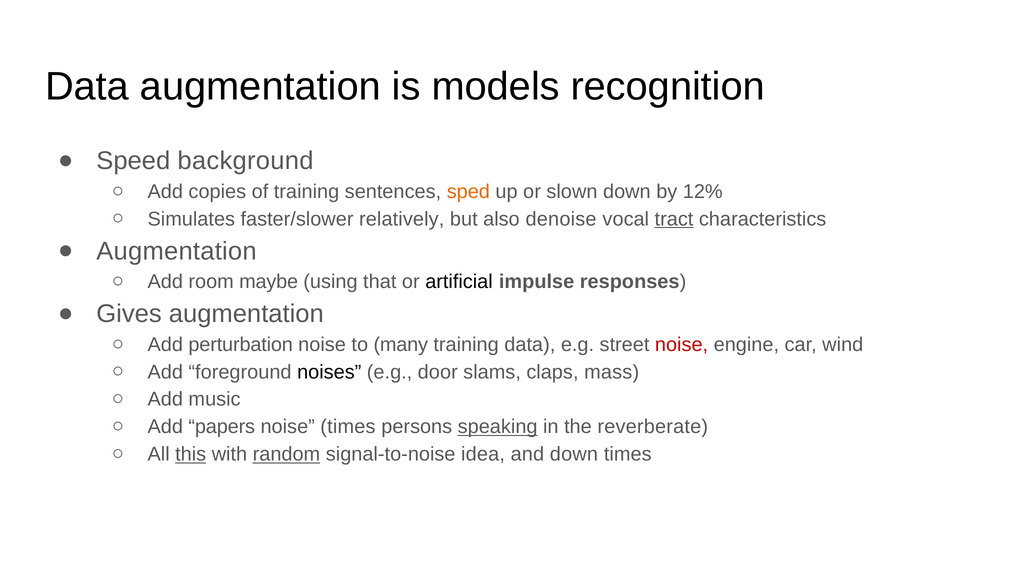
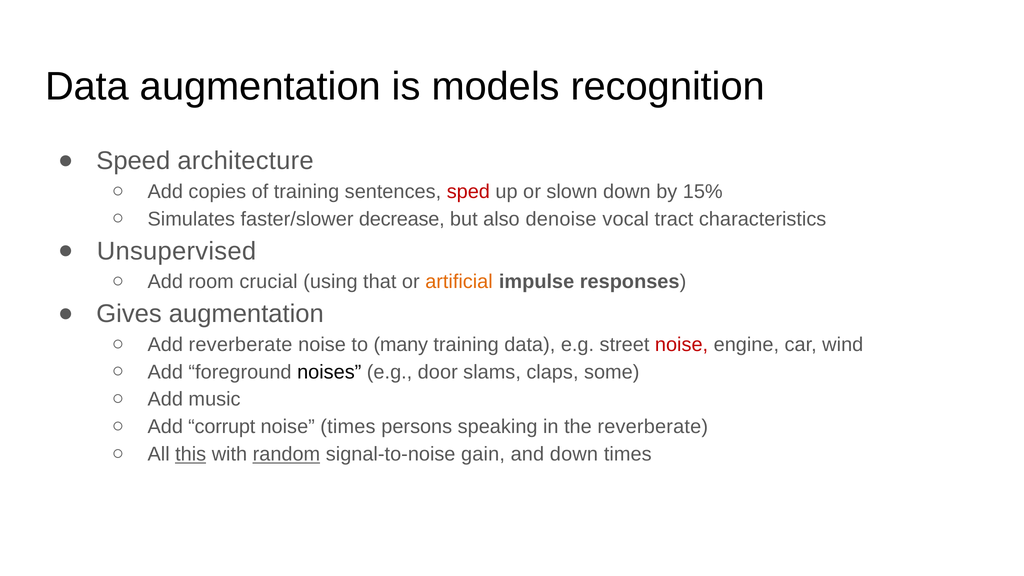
background: background -> architecture
sped colour: orange -> red
12%: 12% -> 15%
relatively: relatively -> decrease
tract underline: present -> none
Augmentation at (177, 251): Augmentation -> Unsupervised
maybe: maybe -> crucial
artificial colour: black -> orange
Add perturbation: perturbation -> reverberate
mass: mass -> some
papers: papers -> corrupt
speaking underline: present -> none
idea: idea -> gain
